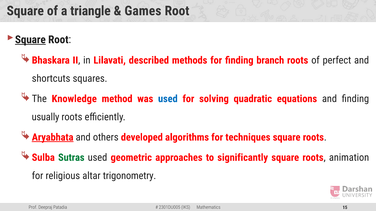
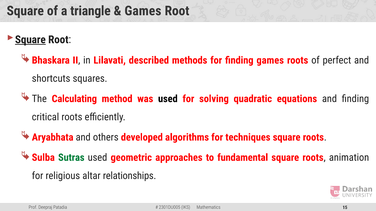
finding branch: branch -> games
Knowledge: Knowledge -> Calculating
used at (168, 99) colour: blue -> black
usually: usually -> critical
Aryabhata underline: present -> none
significantly: significantly -> fundamental
trigonometry: trigonometry -> relationships
